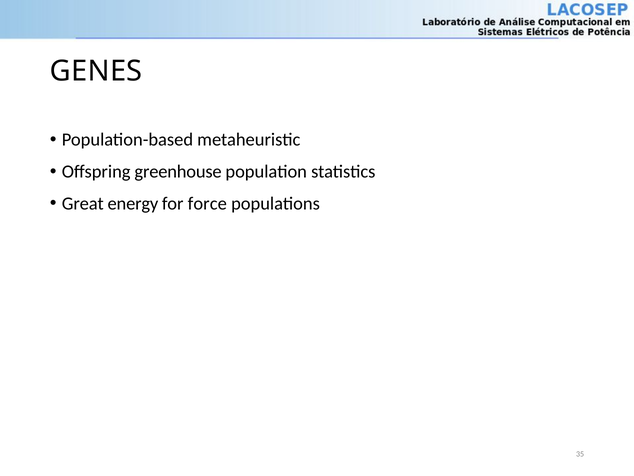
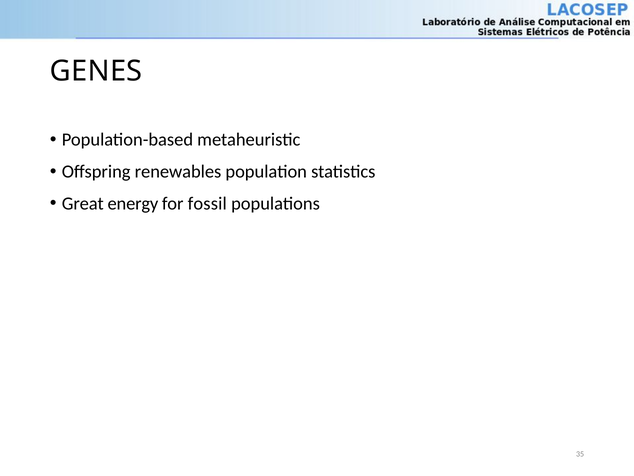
greenhouse: greenhouse -> renewables
force: force -> fossil
